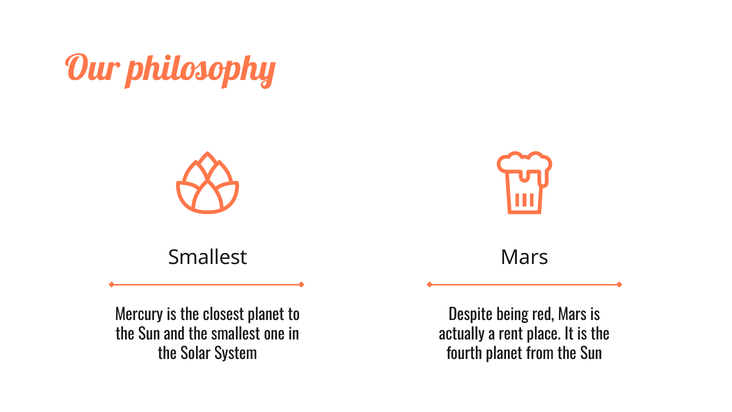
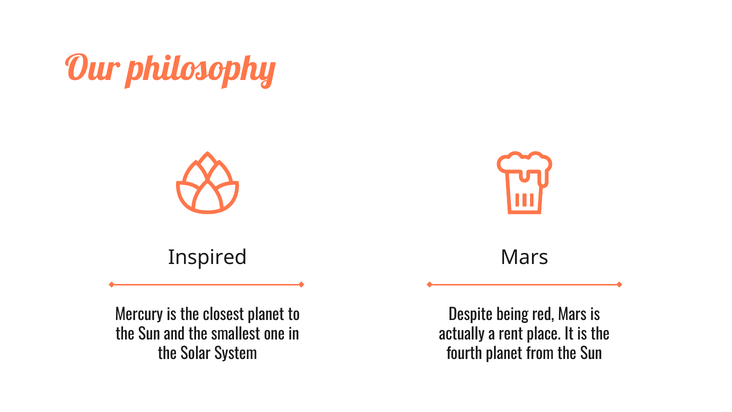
Smallest at (208, 257): Smallest -> Inspired
